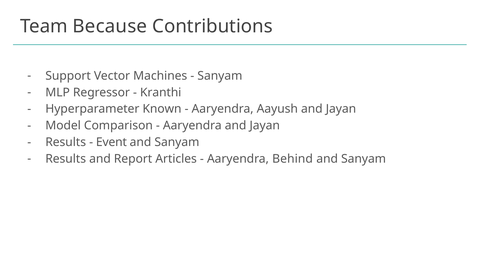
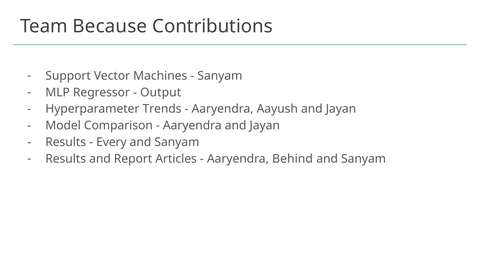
Kranthi: Kranthi -> Output
Known: Known -> Trends
Event: Event -> Every
